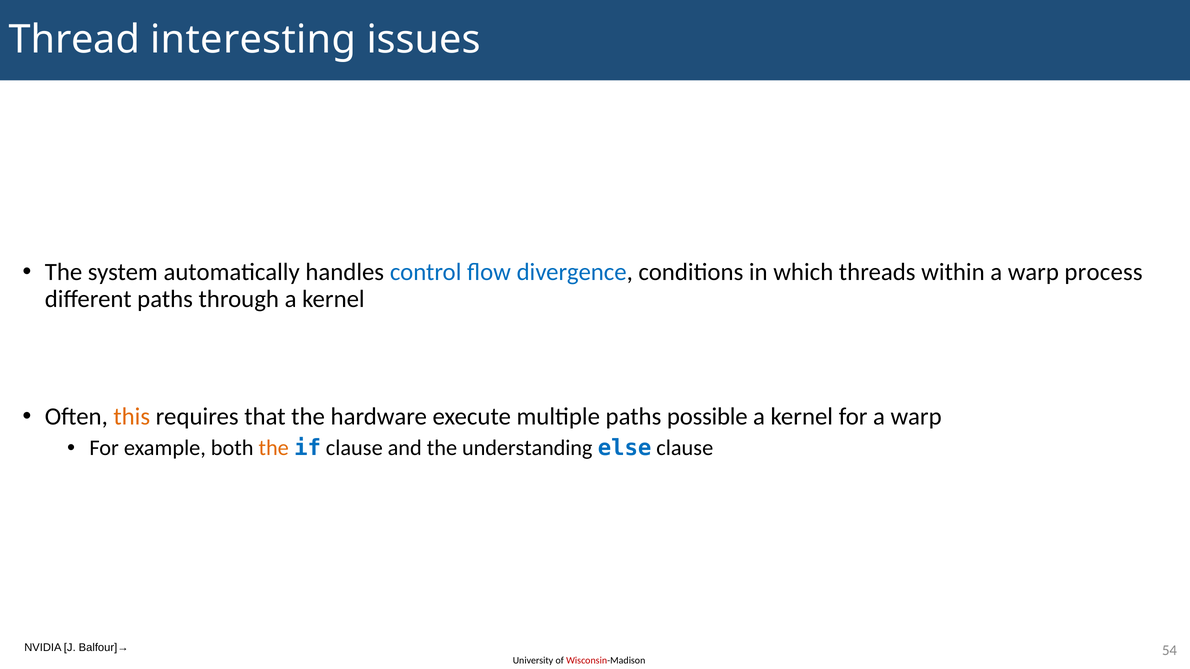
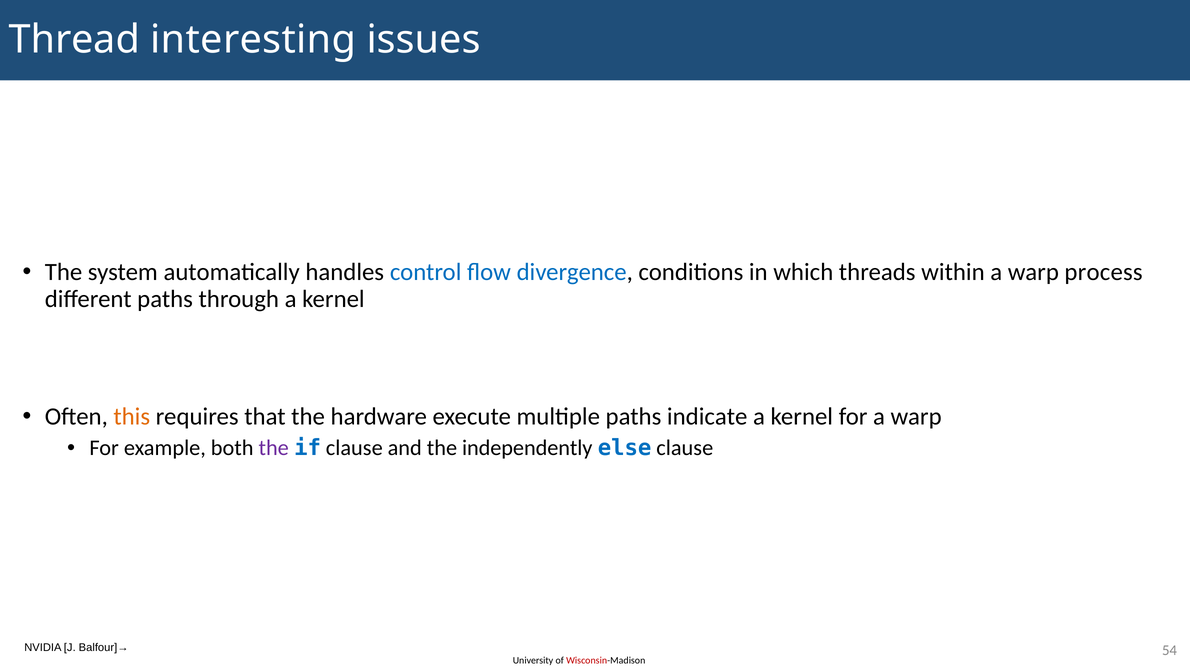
possible: possible -> indicate
the at (274, 448) colour: orange -> purple
understanding: understanding -> independently
